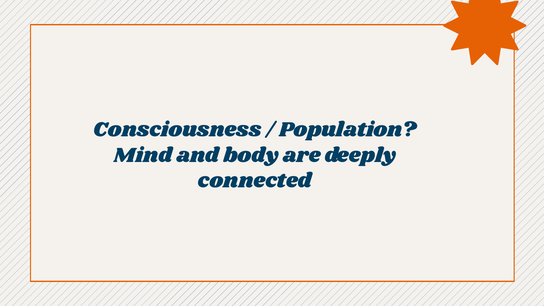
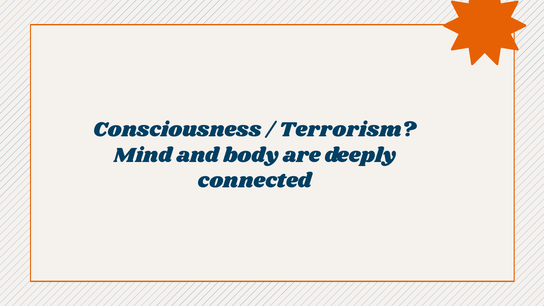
Population: Population -> Terrorism
